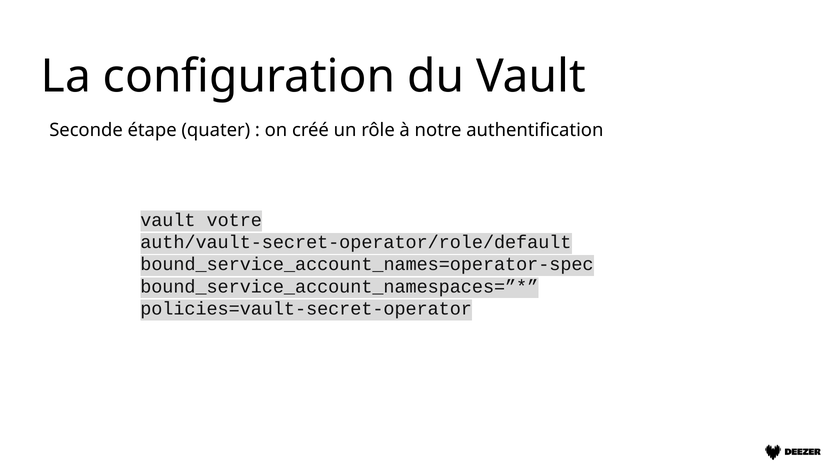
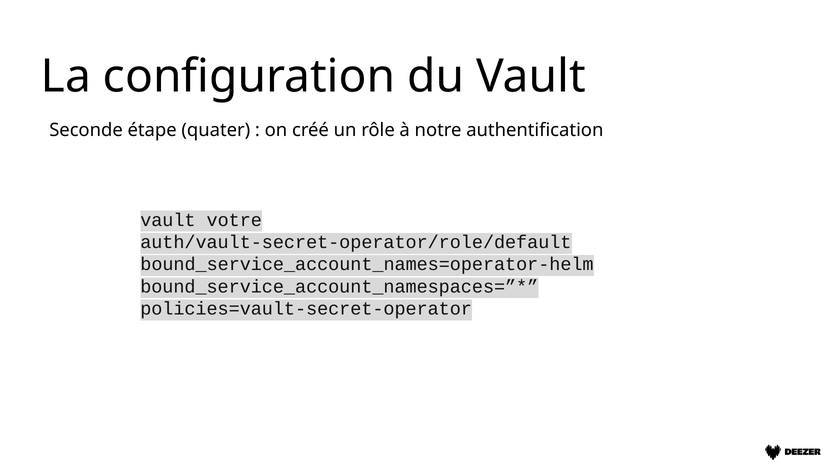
bound_service_account_names=operator-spec: bound_service_account_names=operator-spec -> bound_service_account_names=operator-helm
